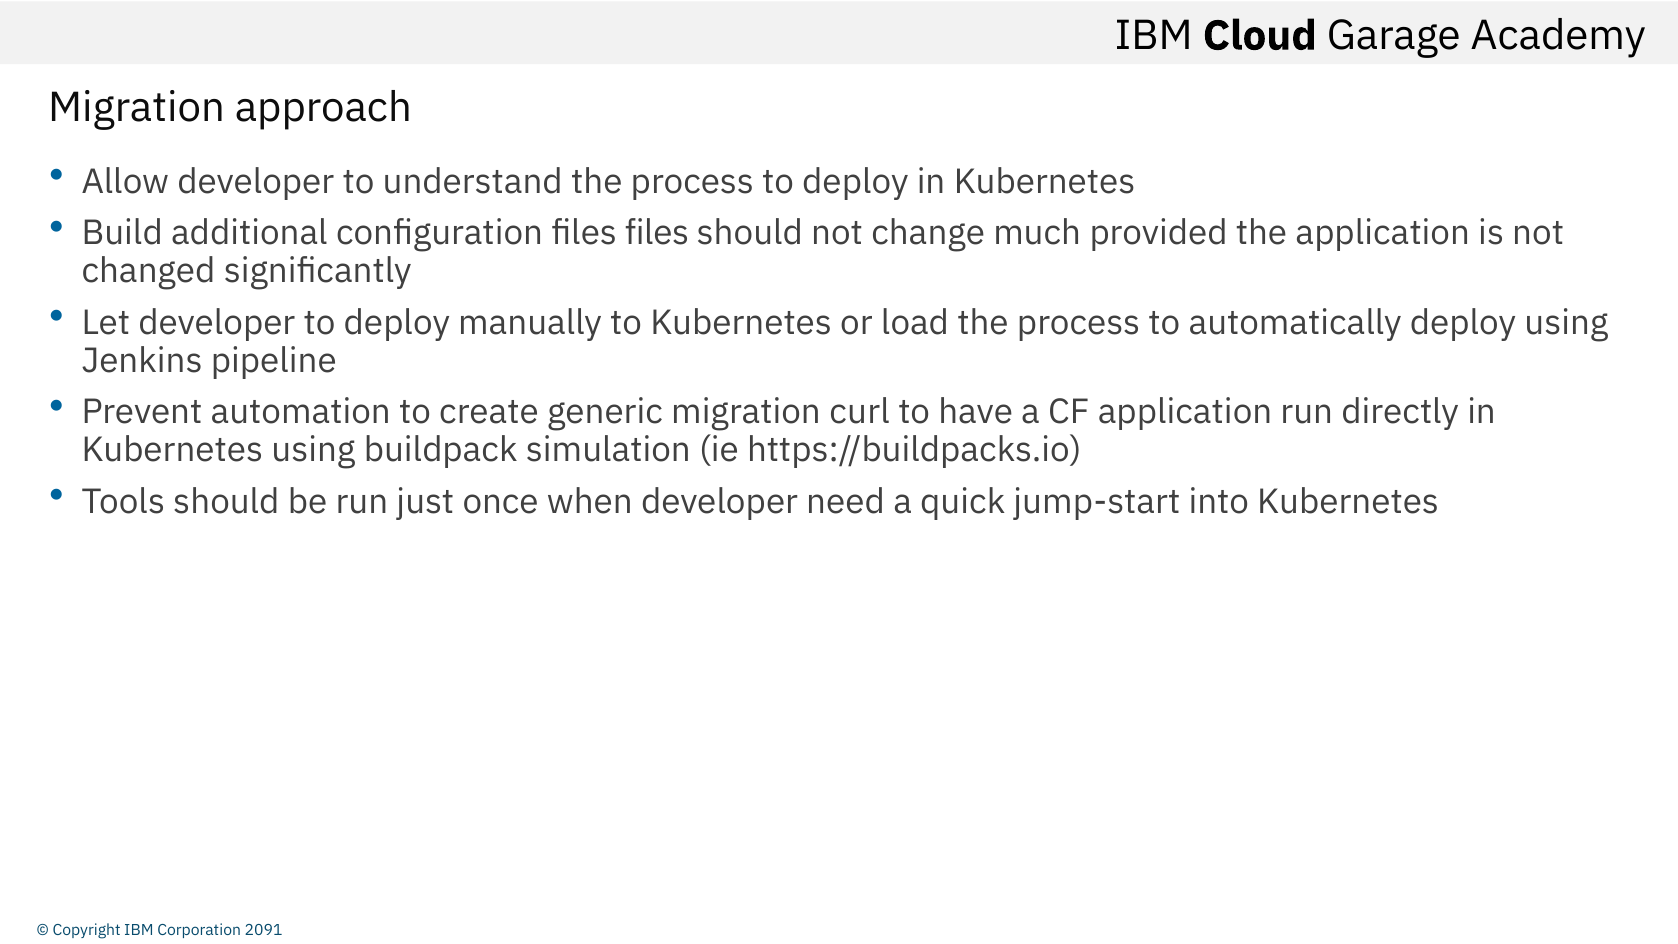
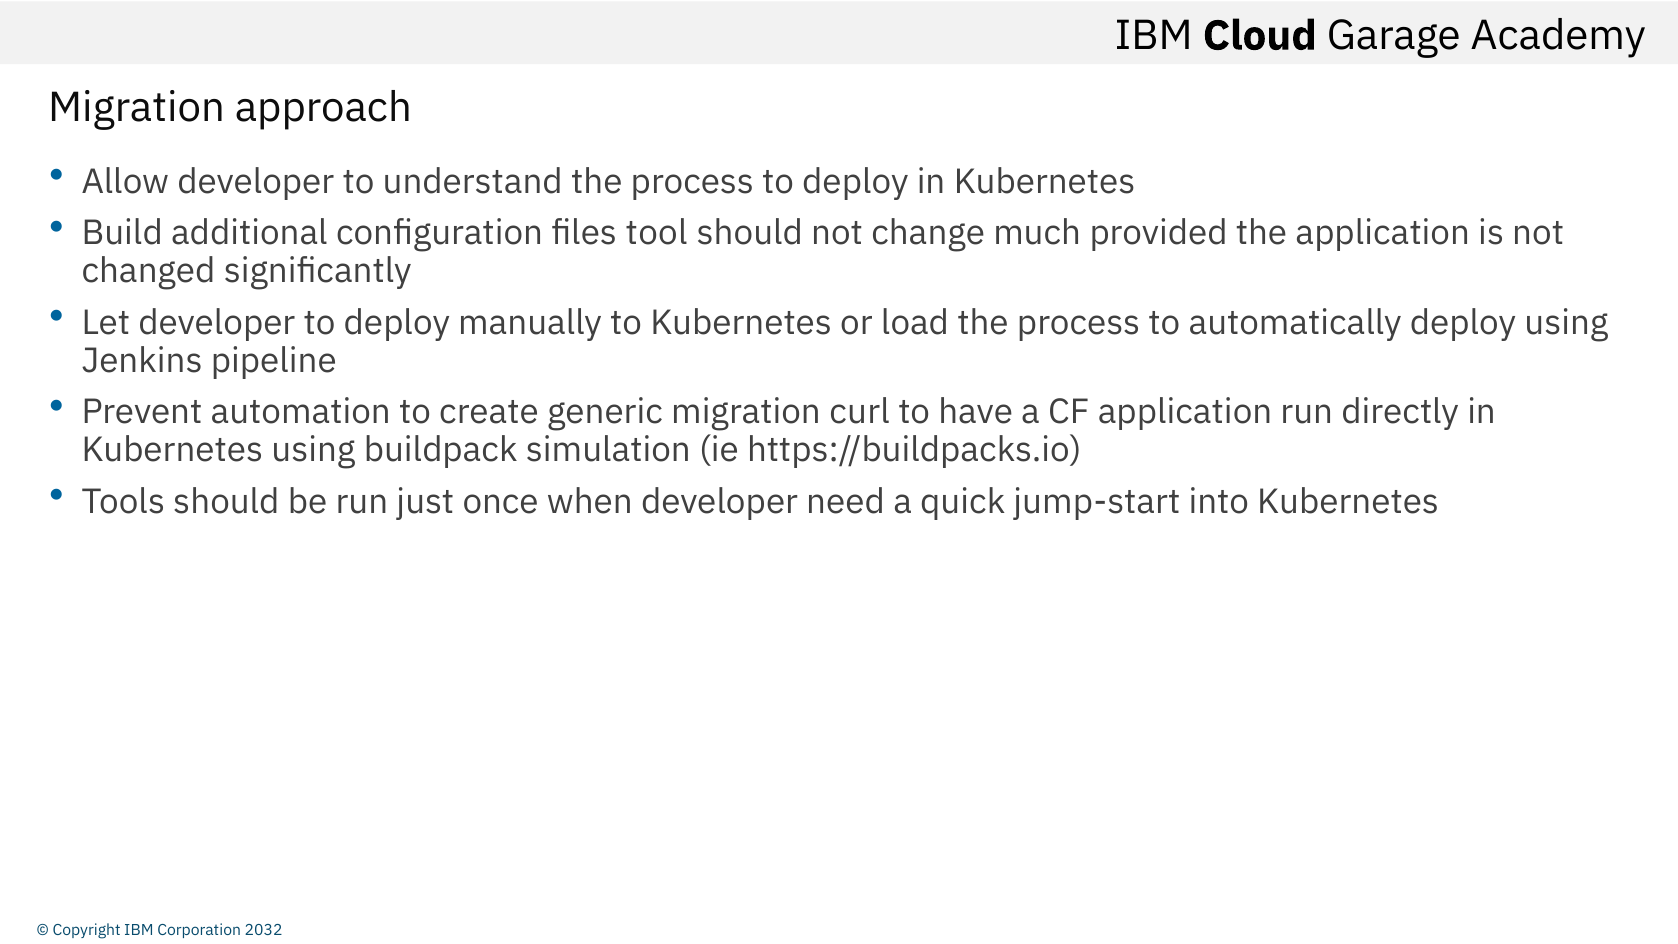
files files: files -> tool
2091: 2091 -> 2032
